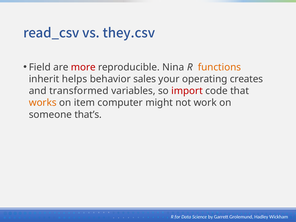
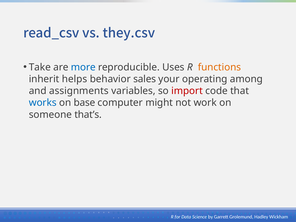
Field: Field -> Take
more colour: red -> blue
Nina: Nina -> Uses
creates: creates -> among
transformed: transformed -> assignments
works colour: orange -> blue
item: item -> base
